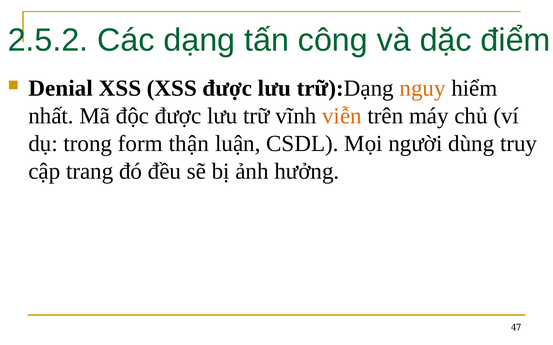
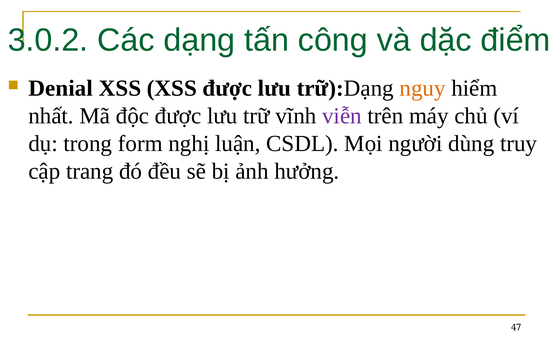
2.5.2: 2.5.2 -> 3.0.2
viễn colour: orange -> purple
thận: thận -> nghị
